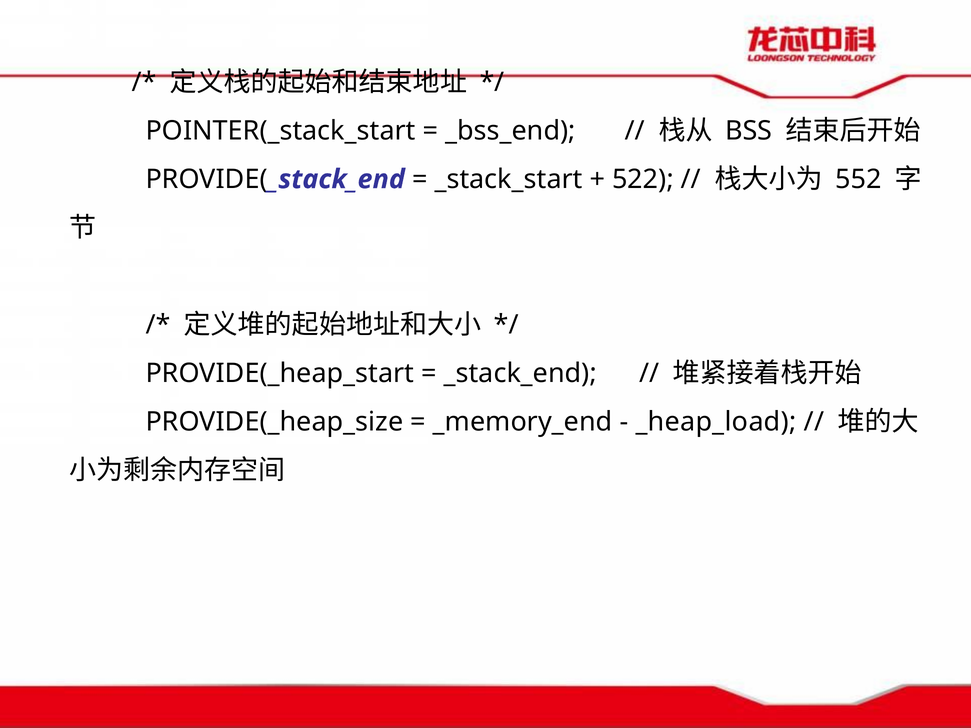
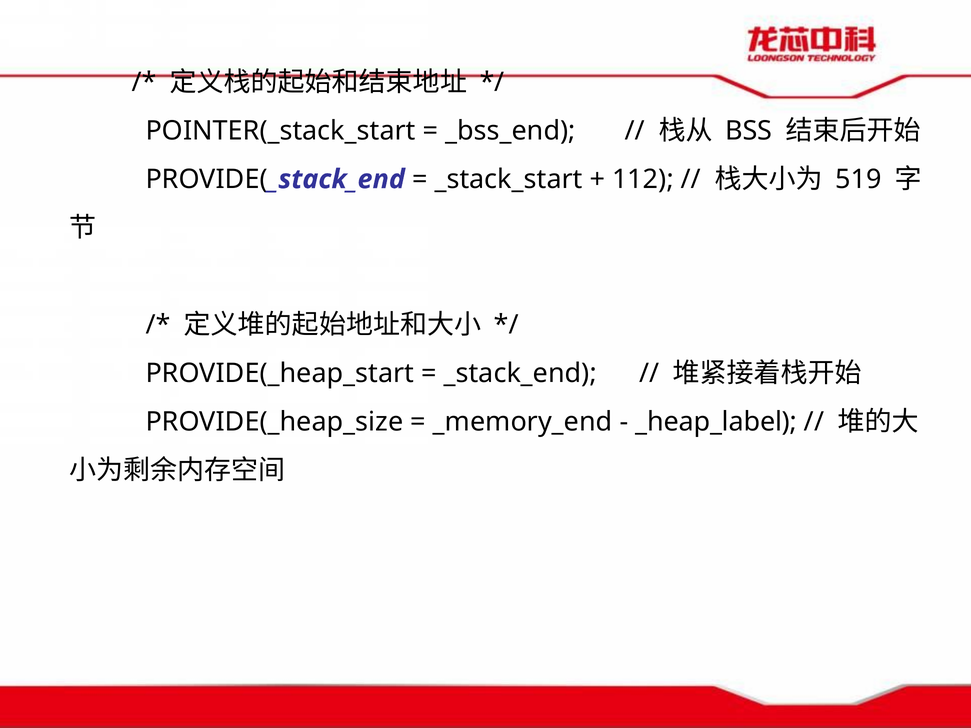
522: 522 -> 112
552: 552 -> 519
_heap_load: _heap_load -> _heap_label
